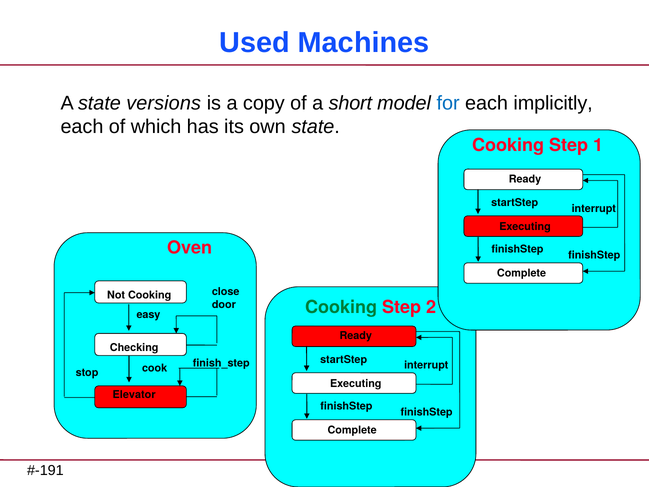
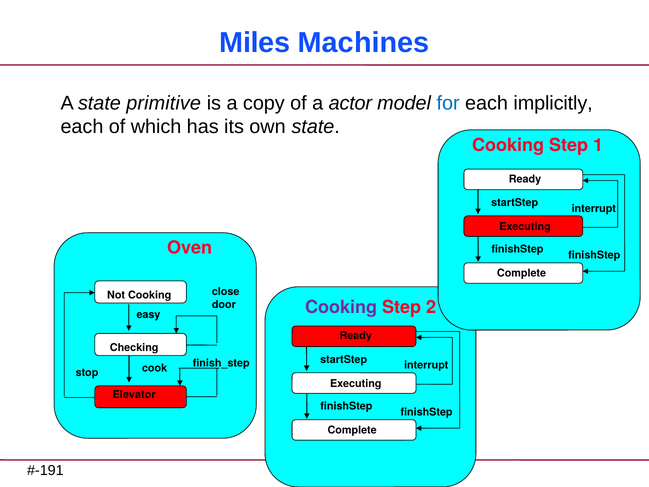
Used: Used -> Miles
versions: versions -> primitive
short: short -> actor
Cooking at (341, 307) colour: green -> purple
